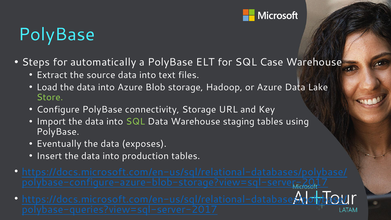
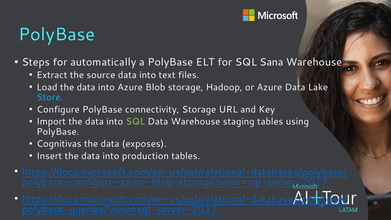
Case: Case -> Sana
Store colour: light green -> light blue
Eventually: Eventually -> Cognitivas
